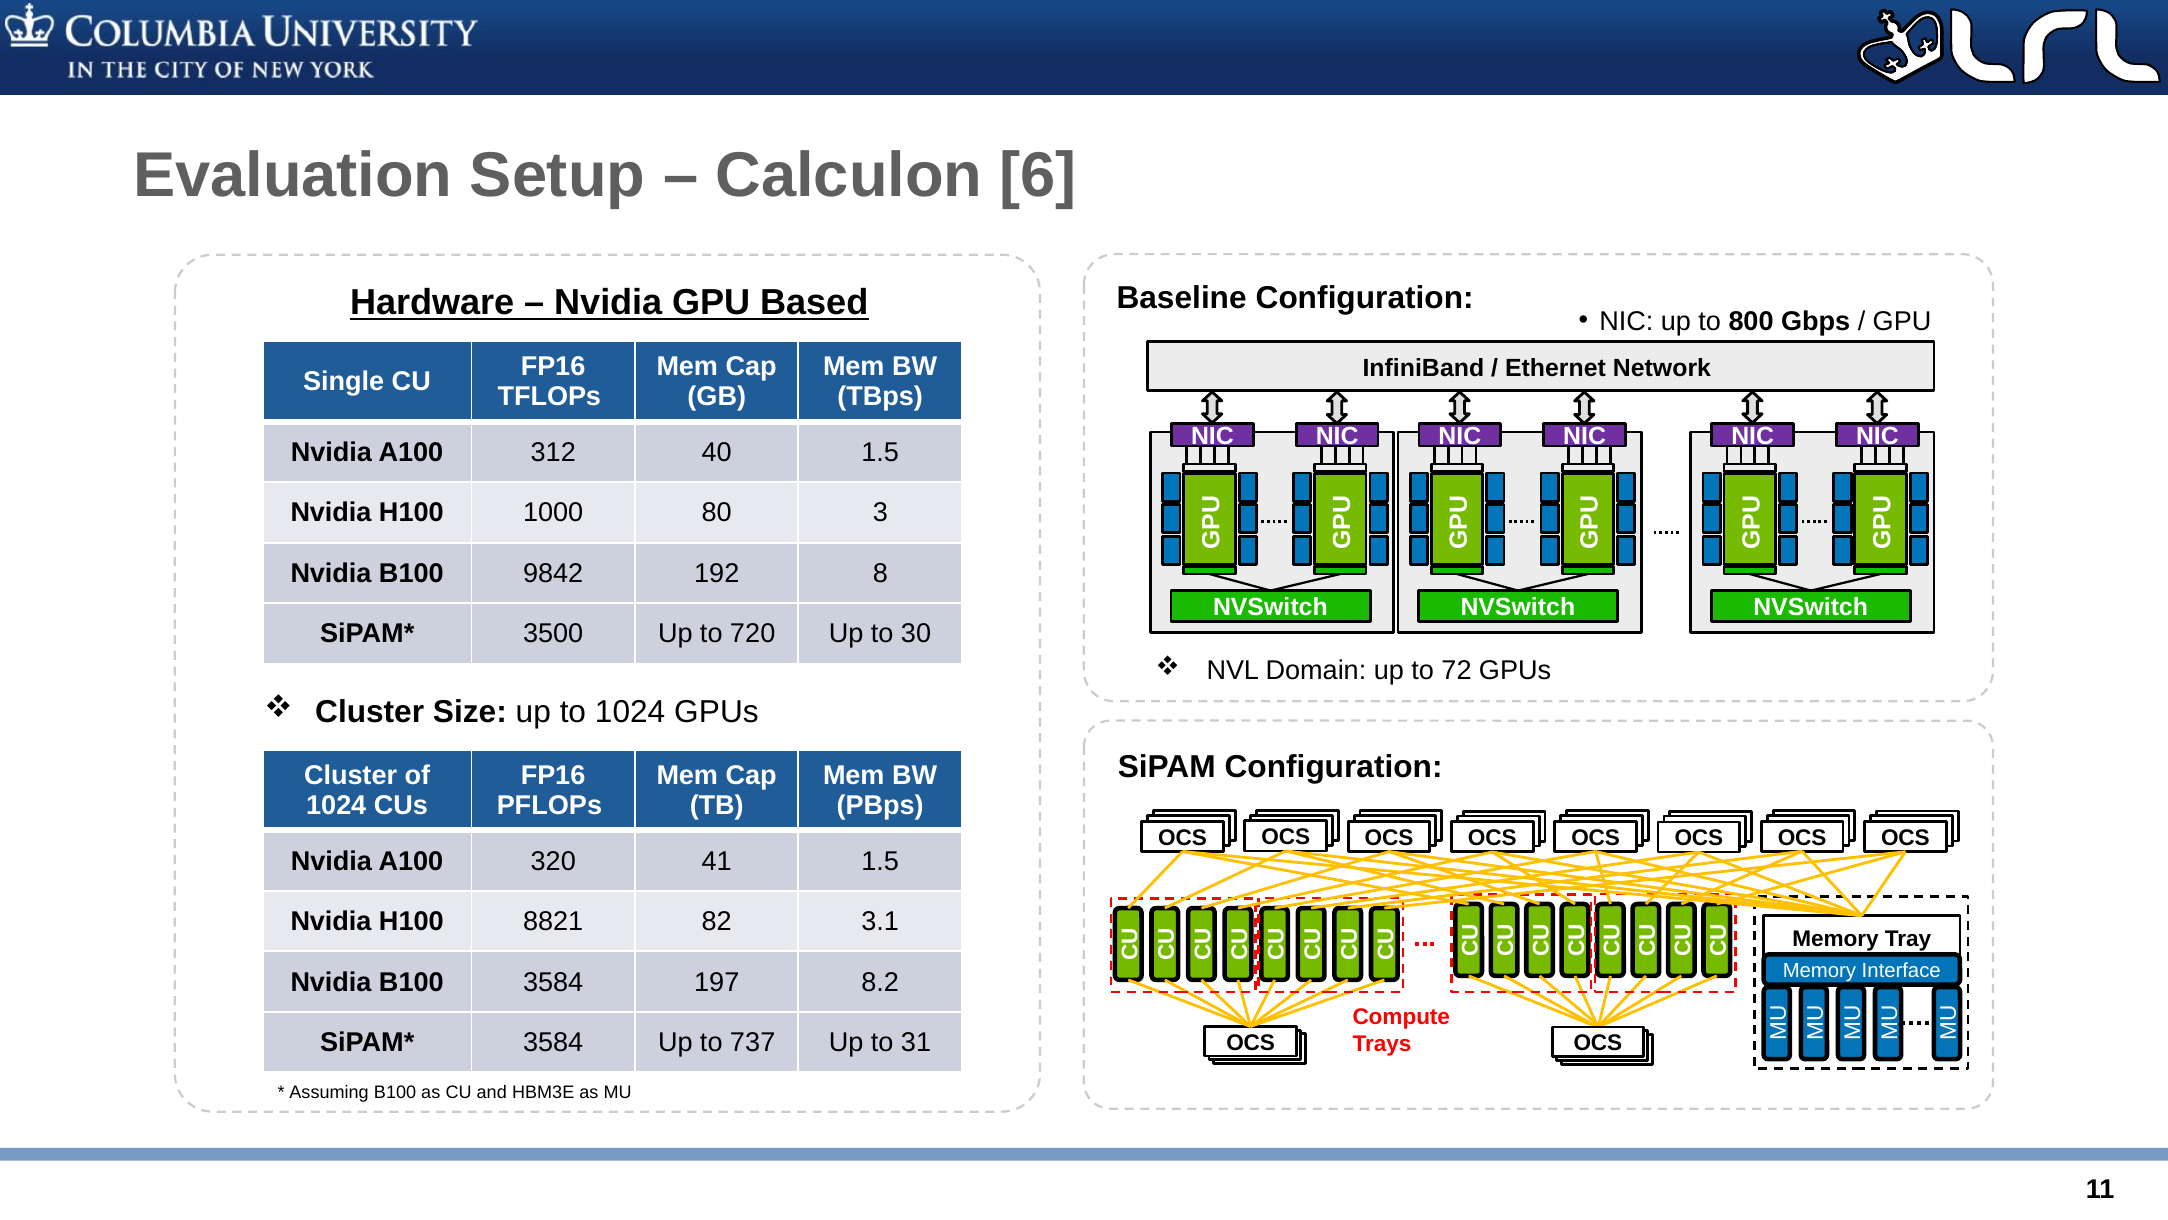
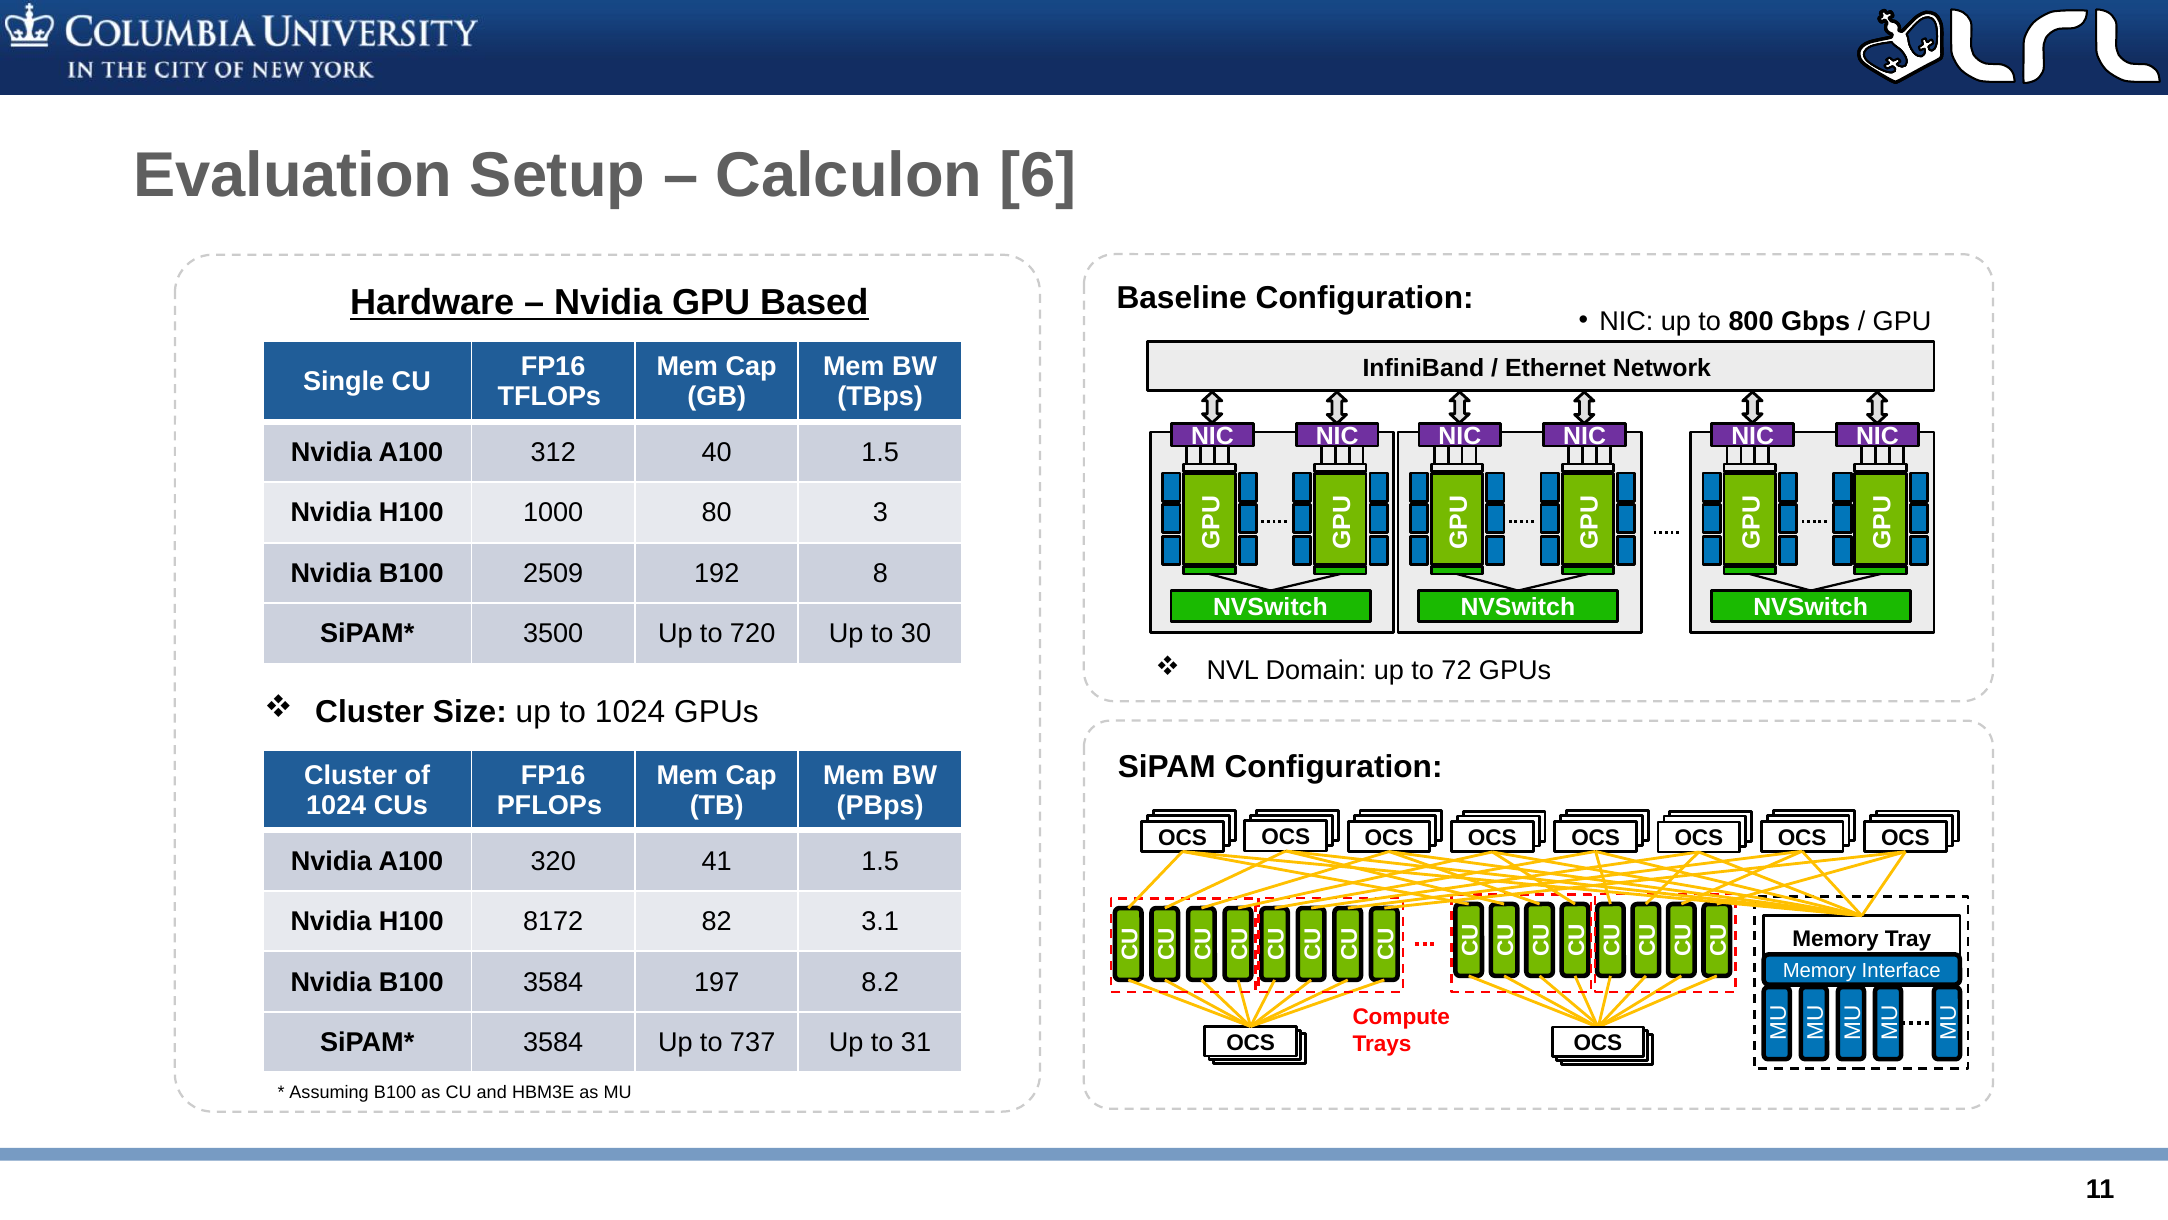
9842: 9842 -> 2509
8821: 8821 -> 8172
